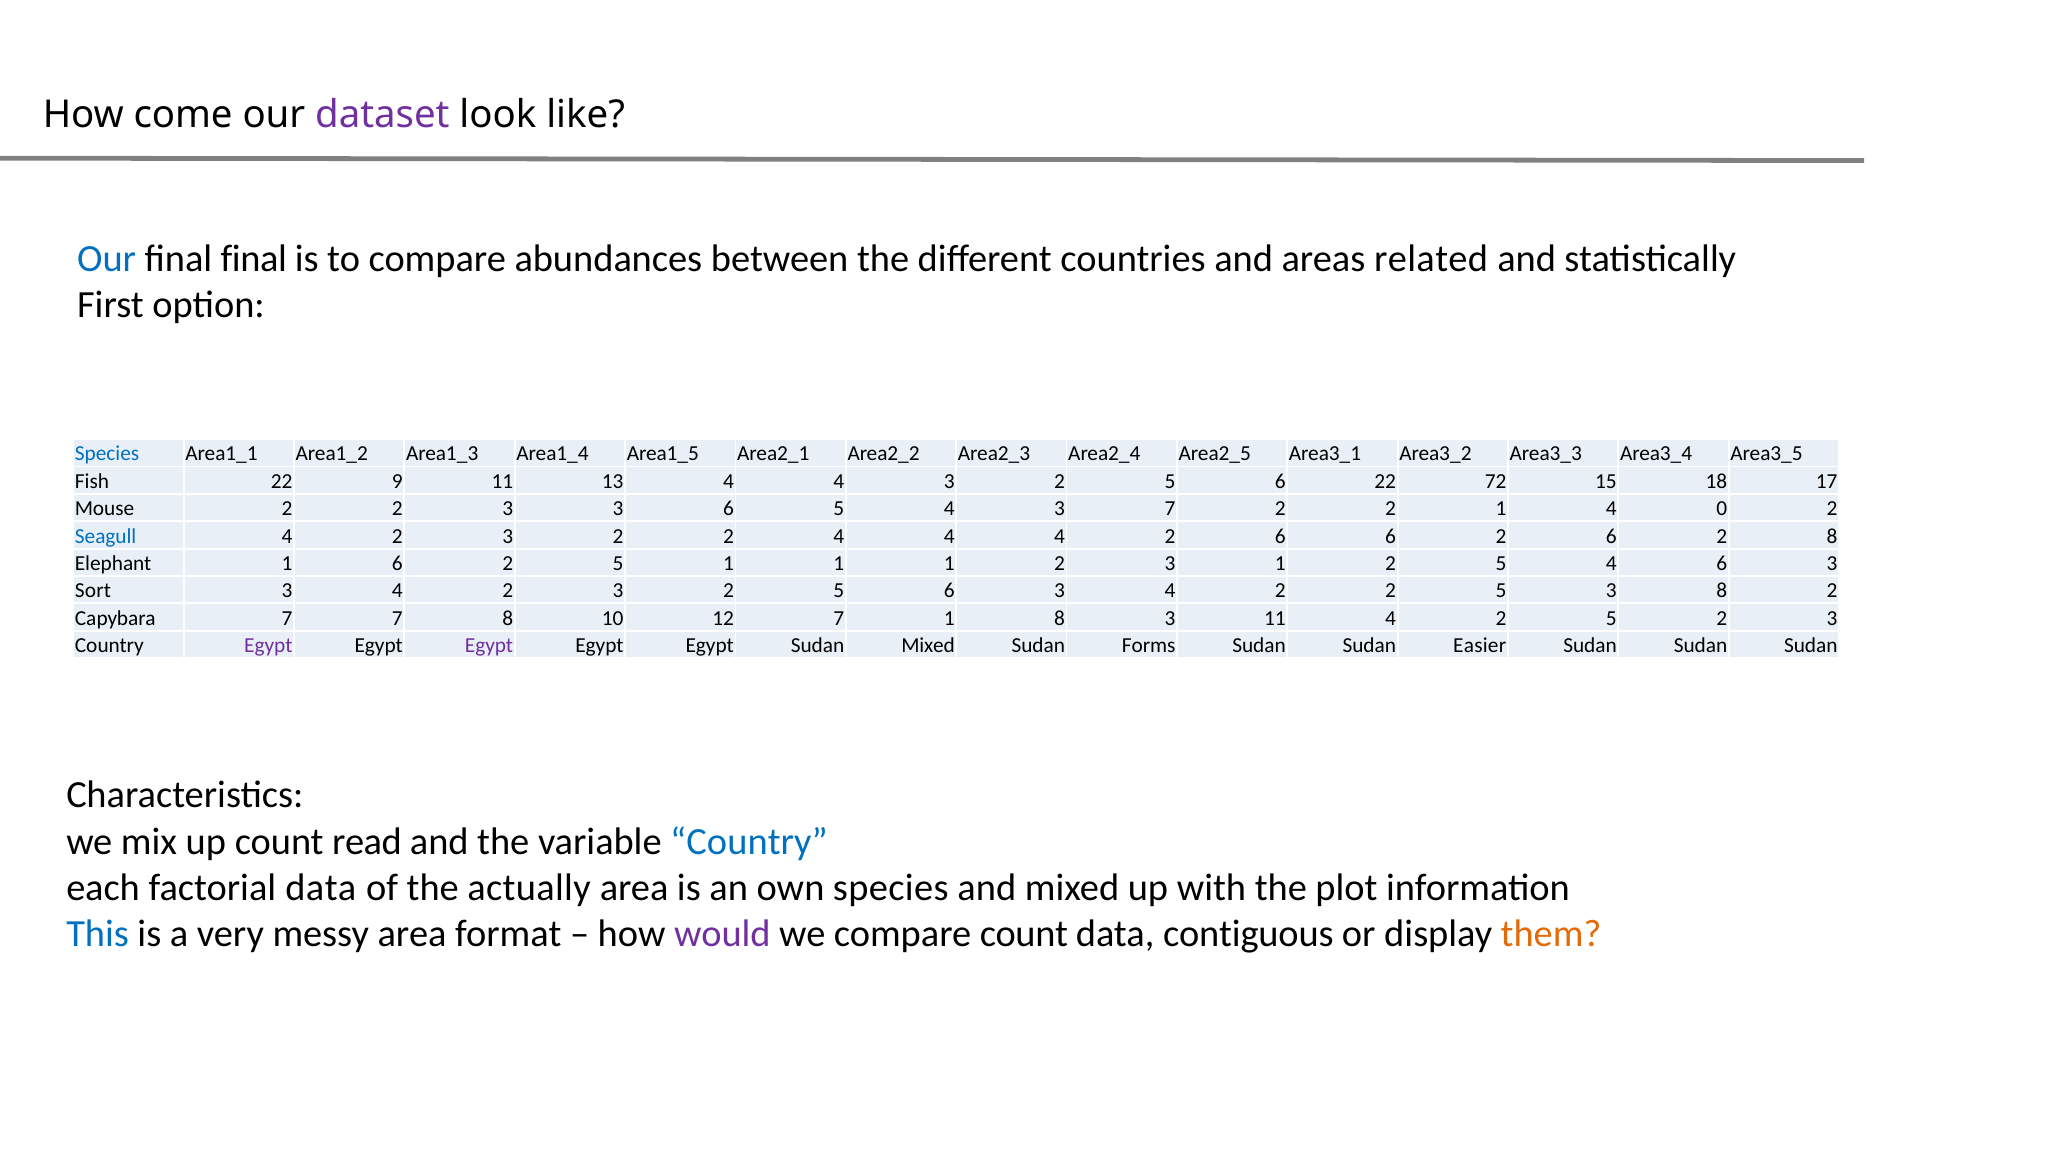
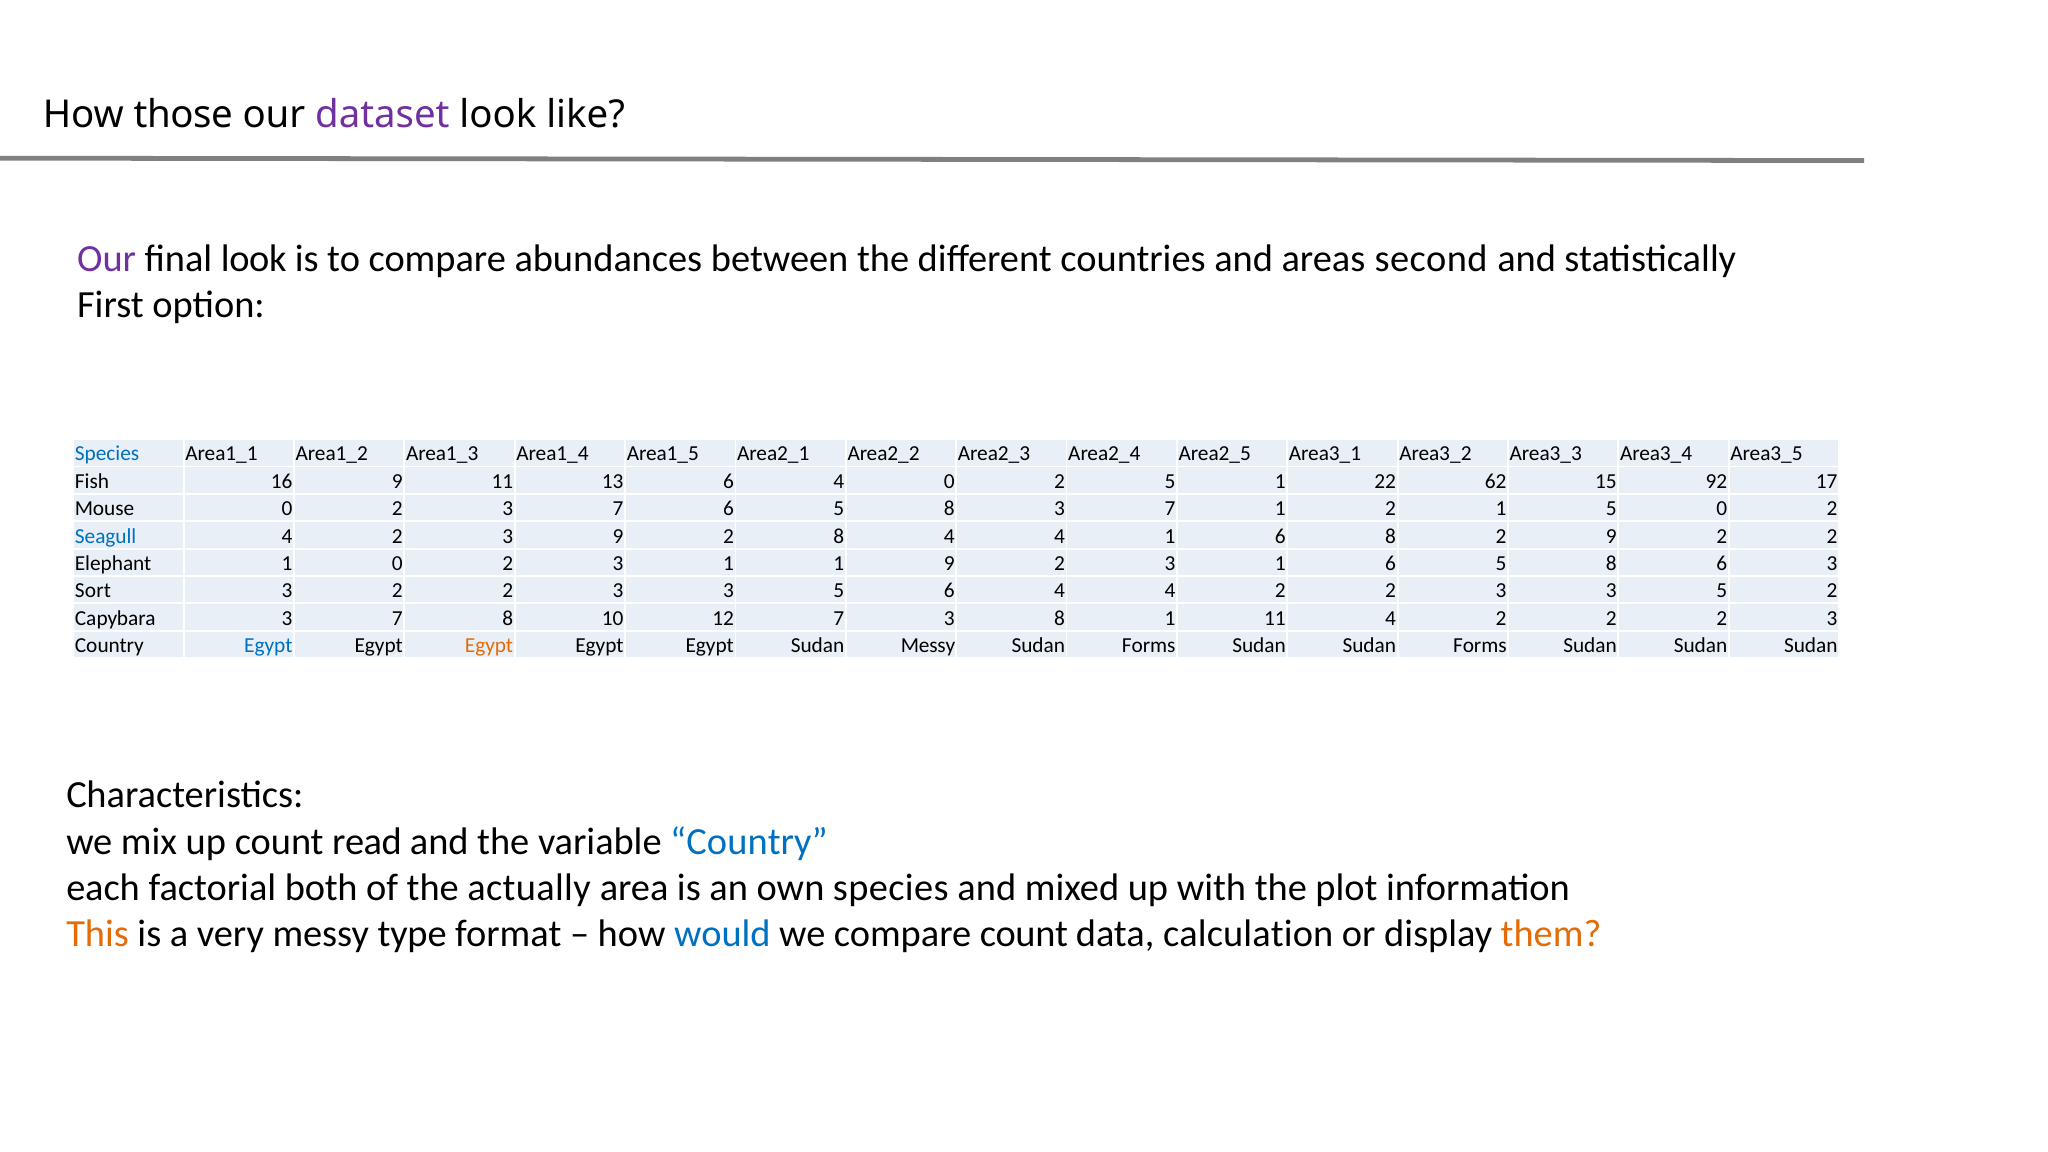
come: come -> those
Our at (107, 259) colour: blue -> purple
final final: final -> look
related: related -> second
Fish 22: 22 -> 16
13 4: 4 -> 6
3 at (949, 481): 3 -> 0
6 at (1280, 481): 6 -> 1
72: 72 -> 62
18: 18 -> 92
Mouse 2: 2 -> 0
2 3 3: 3 -> 7
4 at (949, 509): 4 -> 8
7 2: 2 -> 1
1 4: 4 -> 5
2 at (618, 536): 2 -> 9
2 4: 4 -> 8
4 4 2: 2 -> 1
6 6: 6 -> 8
6 at (1611, 536): 6 -> 9
8 at (1832, 536): 8 -> 2
1 6: 6 -> 0
5 at (618, 563): 5 -> 3
1 1 1: 1 -> 9
3 1 2: 2 -> 6
4 at (1611, 563): 4 -> 8
4 at (397, 591): 4 -> 2
2 at (728, 591): 2 -> 3
5 6 3: 3 -> 4
4 2 2 5: 5 -> 3
8 at (1722, 591): 8 -> 5
Capybara 7: 7 -> 3
7 1: 1 -> 3
8 3: 3 -> 1
11 4 2 5: 5 -> 2
Egypt at (268, 646) colour: purple -> blue
Egypt at (489, 646) colour: purple -> orange
Sudan Mixed: Mixed -> Messy
Sudan Sudan Easier: Easier -> Forms
factorial data: data -> both
This colour: blue -> orange
messy area: area -> type
would colour: purple -> blue
contiguous: contiguous -> calculation
